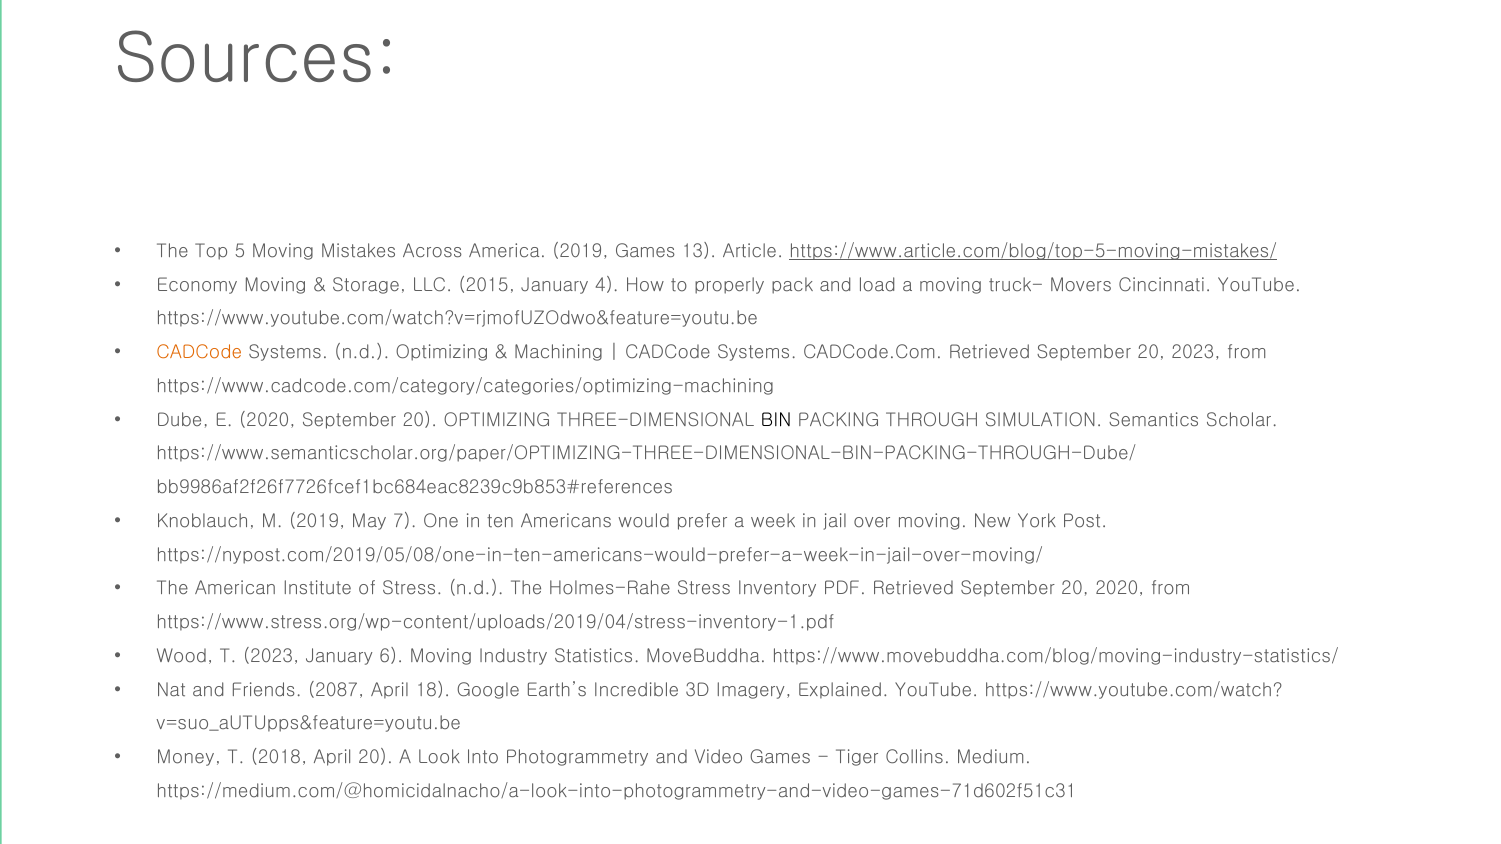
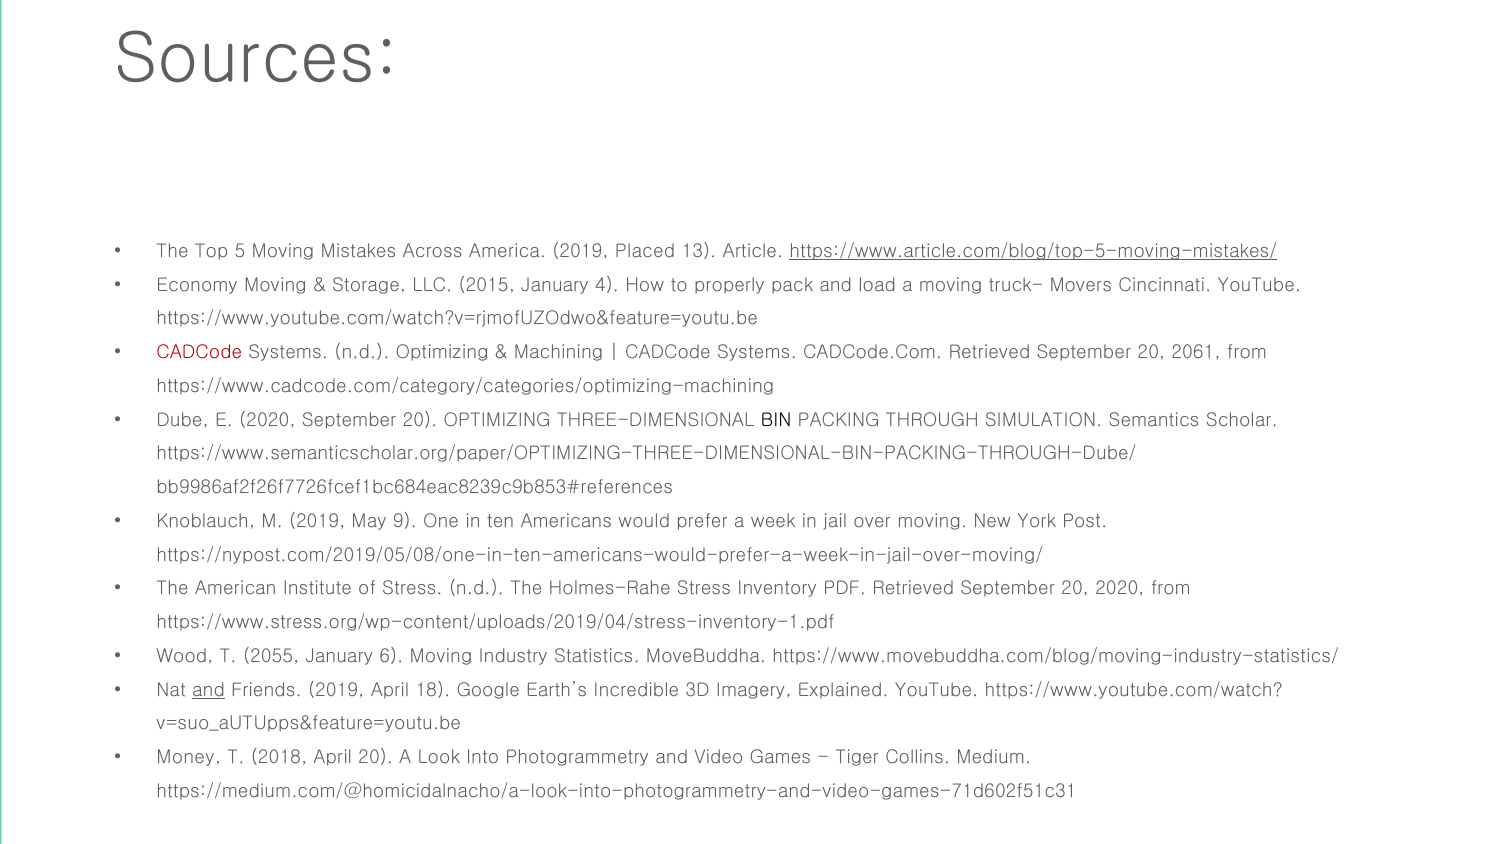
2019 Games: Games -> Placed
CADCode at (199, 353) colour: orange -> red
20 2023: 2023 -> 2061
7: 7 -> 9
T 2023: 2023 -> 2055
and at (208, 690) underline: none -> present
Friends 2087: 2087 -> 2019
